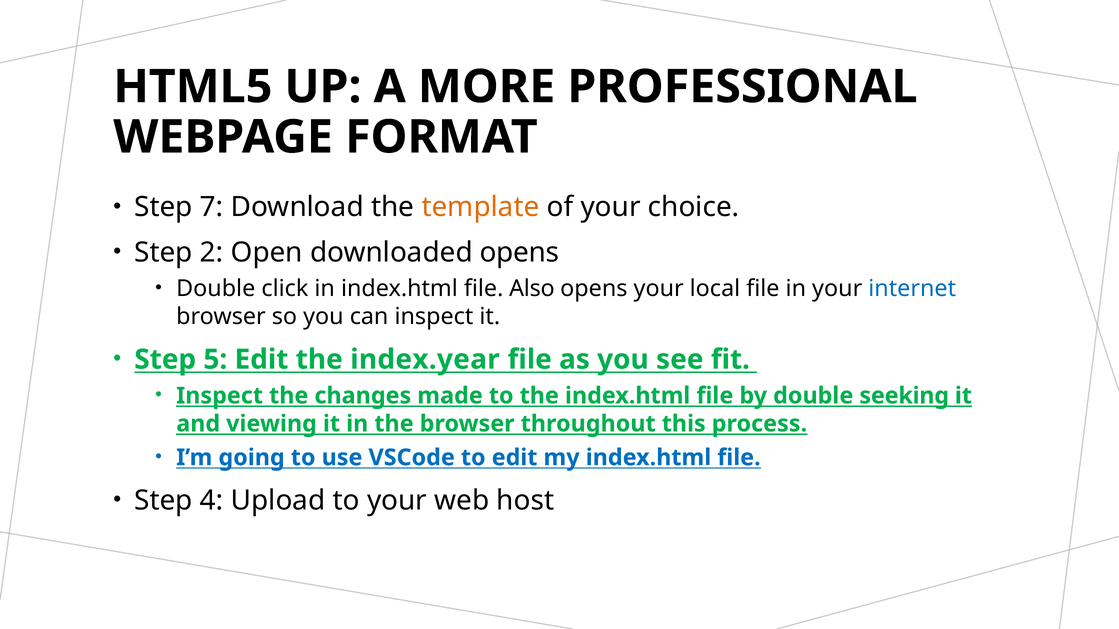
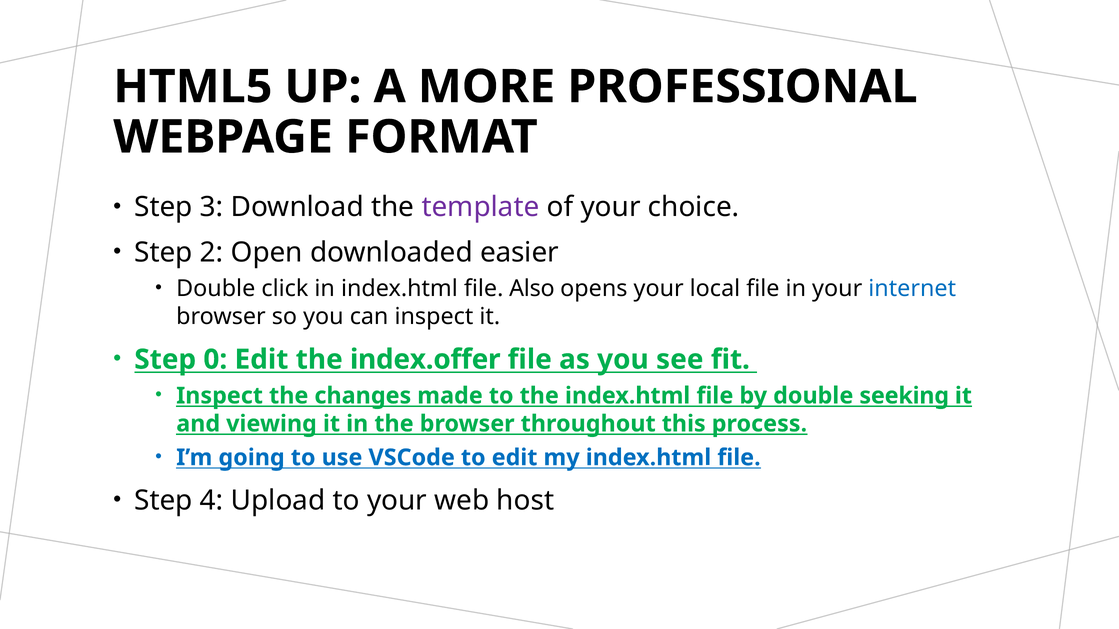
7: 7 -> 3
template colour: orange -> purple
downloaded opens: opens -> easier
5: 5 -> 0
index.year: index.year -> index.offer
